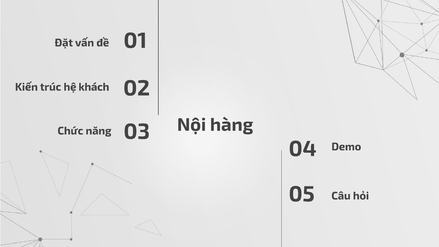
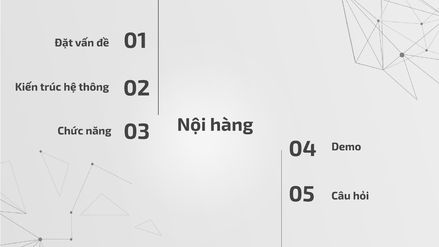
khách: khách -> thông
